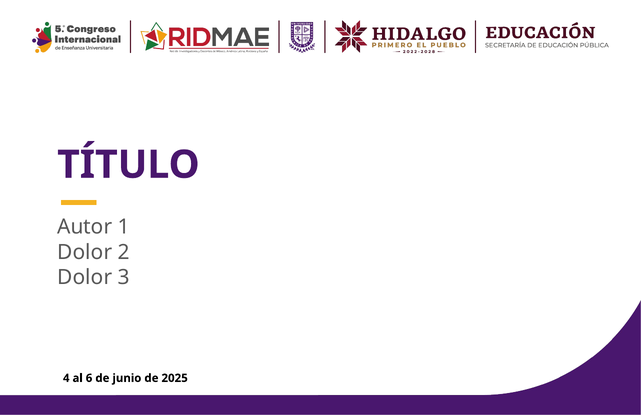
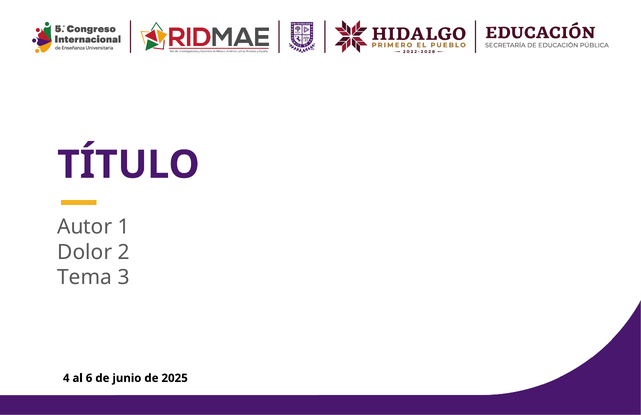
Dolor at (85, 277): Dolor -> Tema
